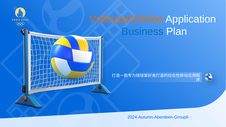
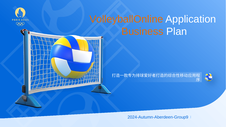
Business colour: blue -> orange
